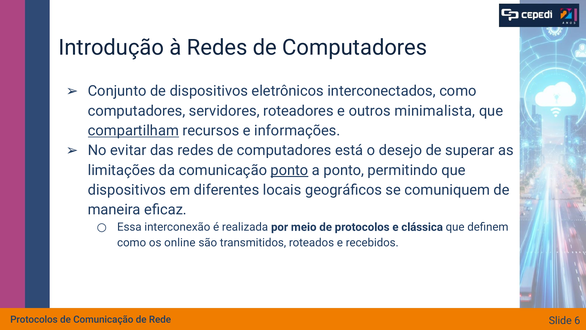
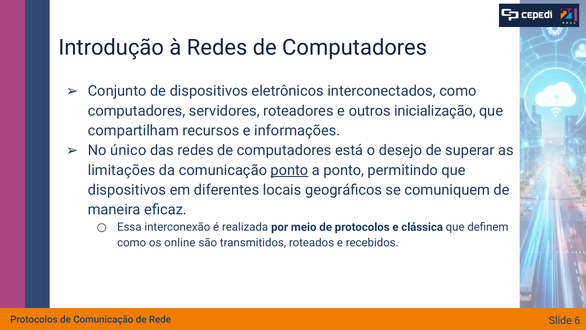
minimalista: minimalista -> inicialização
compartilham underline: present -> none
evitar: evitar -> único
